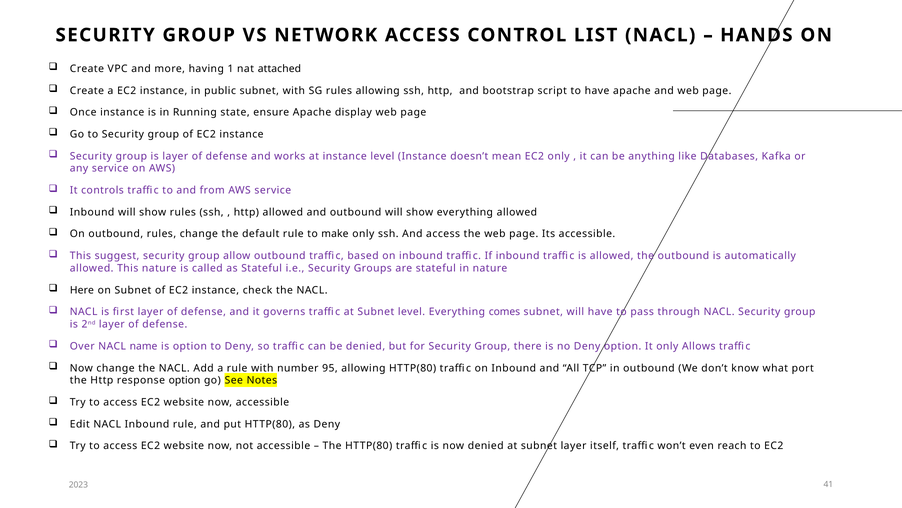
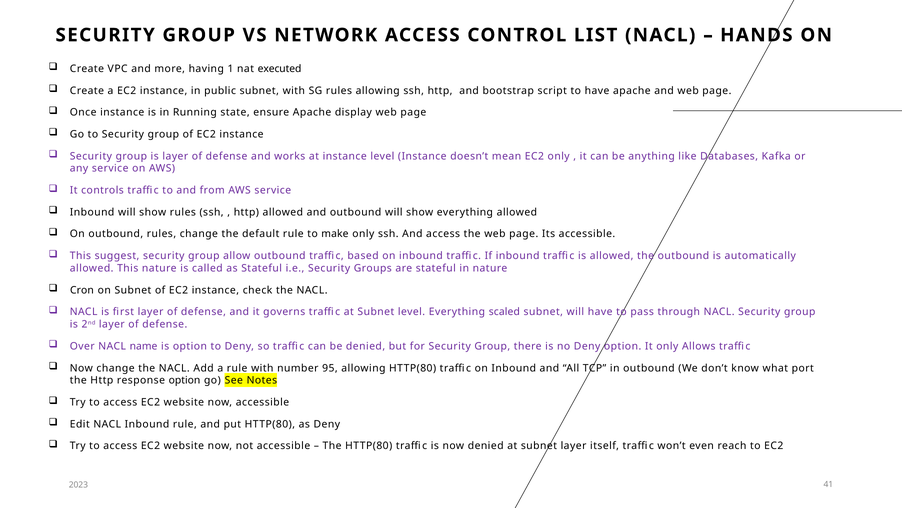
attached: attached -> executed
Here: Here -> Cron
comes: comes -> scaled
